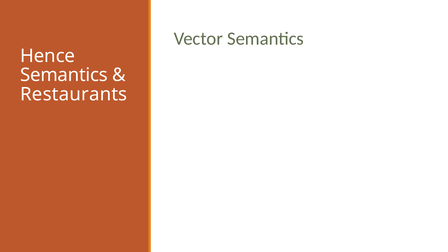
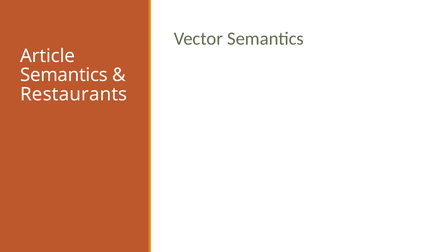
Hence: Hence -> Article
